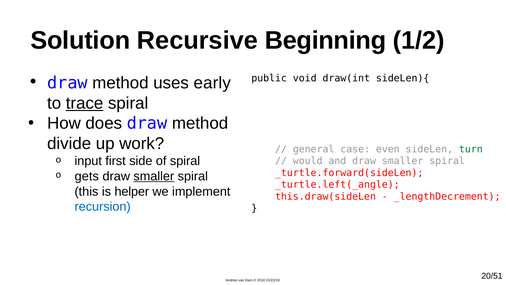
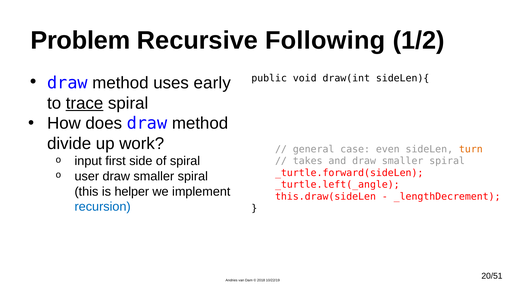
Solution: Solution -> Problem
Beginning: Beginning -> Following
turn colour: green -> orange
would: would -> takes
gets: gets -> user
smaller at (154, 176) underline: present -> none
